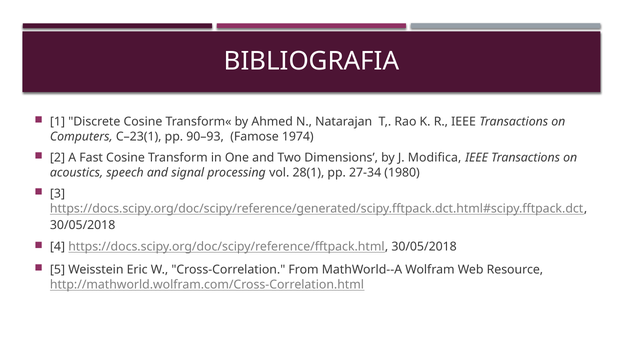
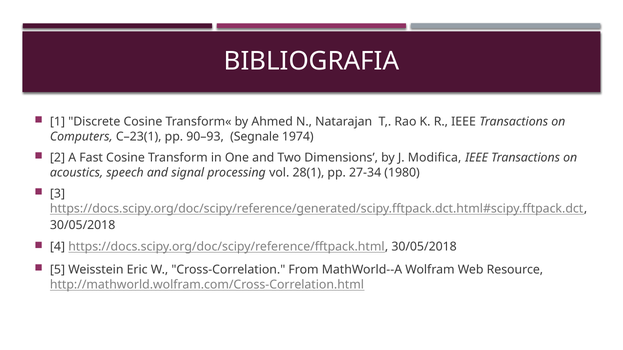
Famose: Famose -> Segnale
